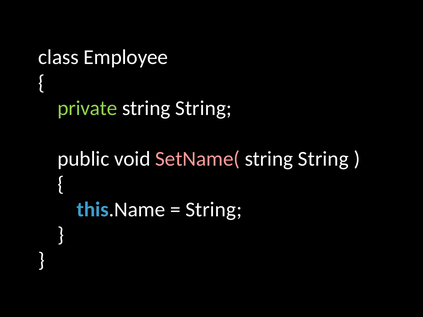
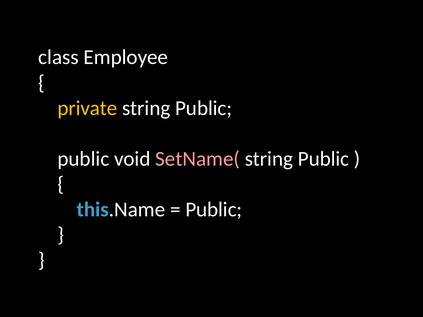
private colour: light green -> yellow
String at (203, 108): String -> Public
String at (323, 159): String -> Public
String at (214, 210): String -> Public
